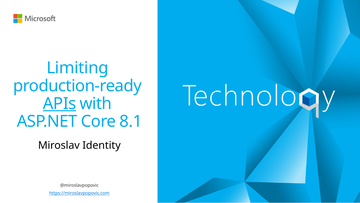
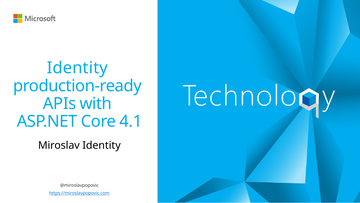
Limiting at (78, 68): Limiting -> Identity
APIs underline: present -> none
8.1: 8.1 -> 4.1
